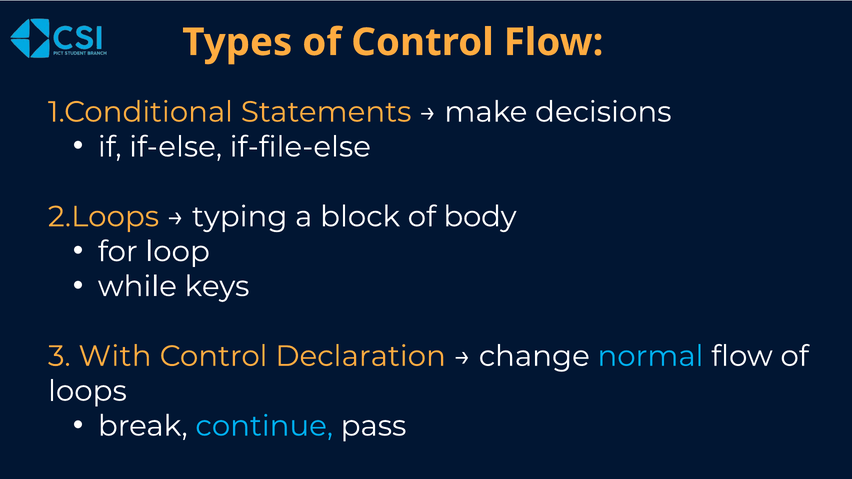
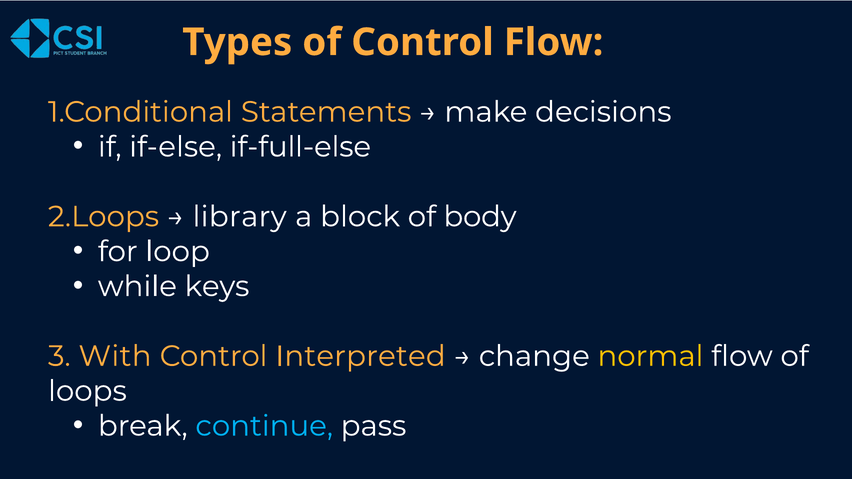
if-file-else: if-file-else -> if-full-else
typing: typing -> library
Declaration: Declaration -> Interpreted
normal colour: light blue -> yellow
